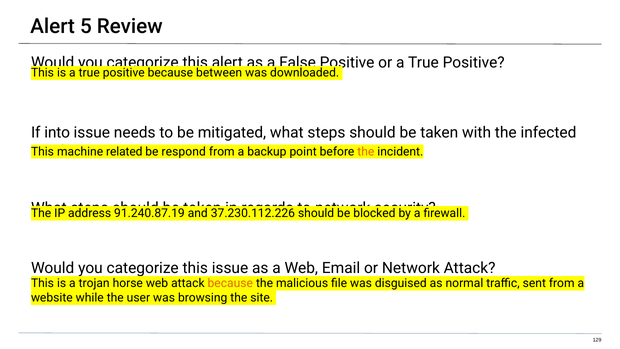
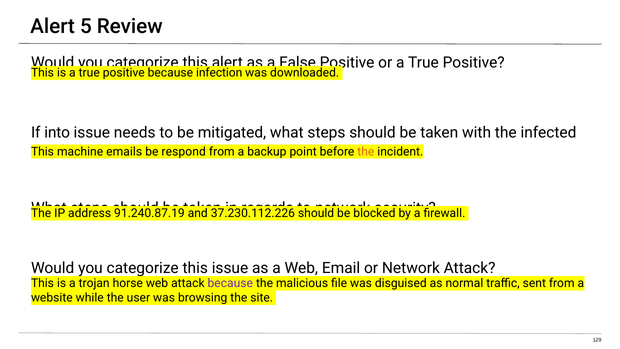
between: between -> infection
related: related -> emails
because at (230, 283) colour: orange -> purple
